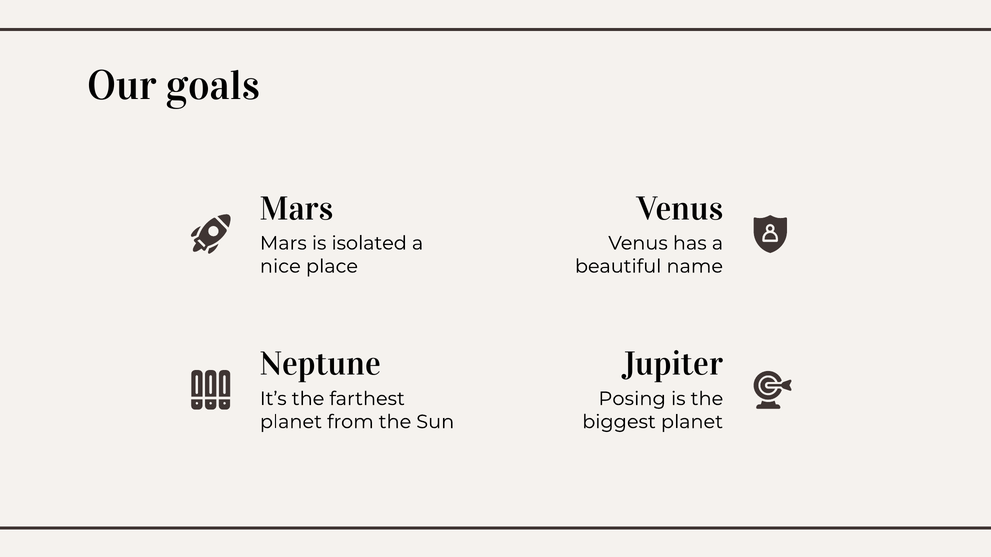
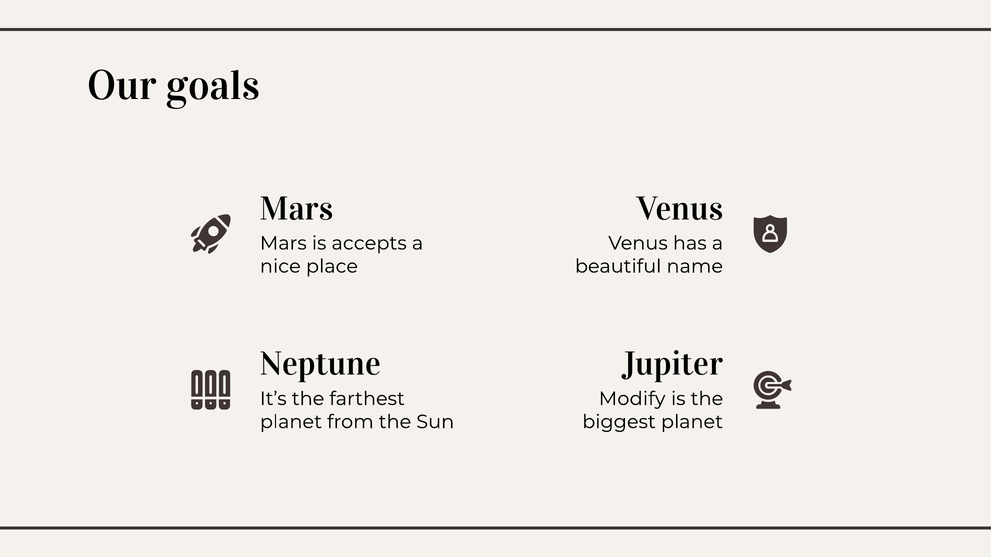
isolated: isolated -> accepts
Posing: Posing -> Modify
